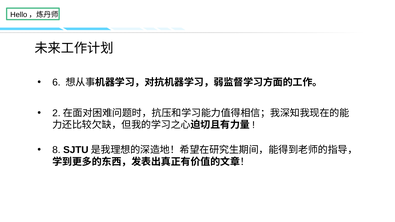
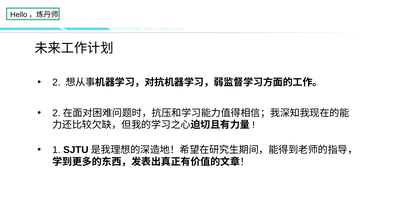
6: 6 -> 2
8: 8 -> 1
